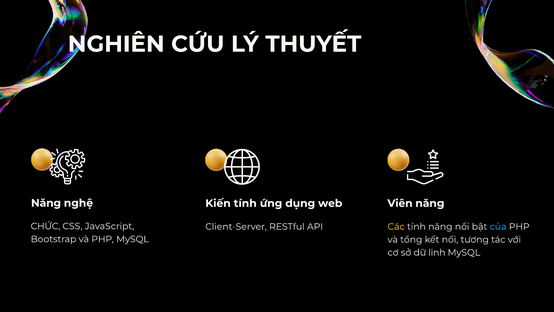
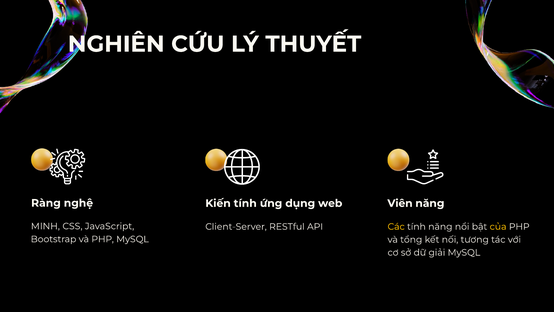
Năng at (46, 203): Năng -> Ràng
CHỨC: CHỨC -> MINH
của colour: light blue -> yellow
linh: linh -> giải
